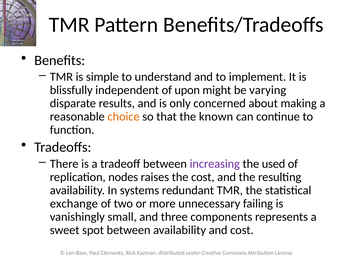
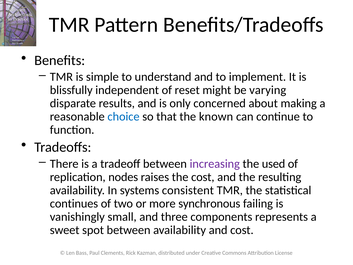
upon: upon -> reset
choice colour: orange -> blue
redundant: redundant -> consistent
exchange: exchange -> continues
unnecessary: unnecessary -> synchronous
